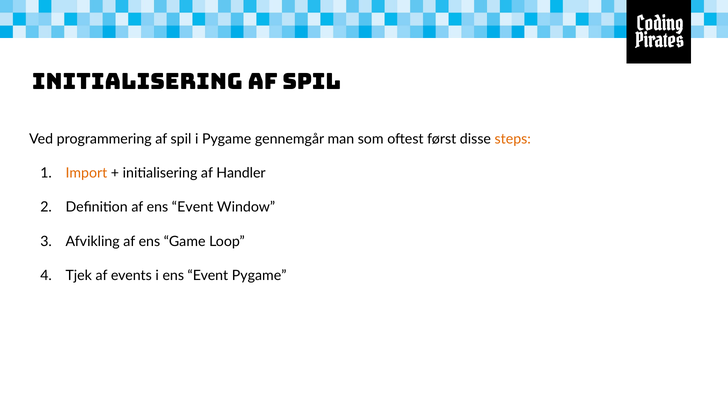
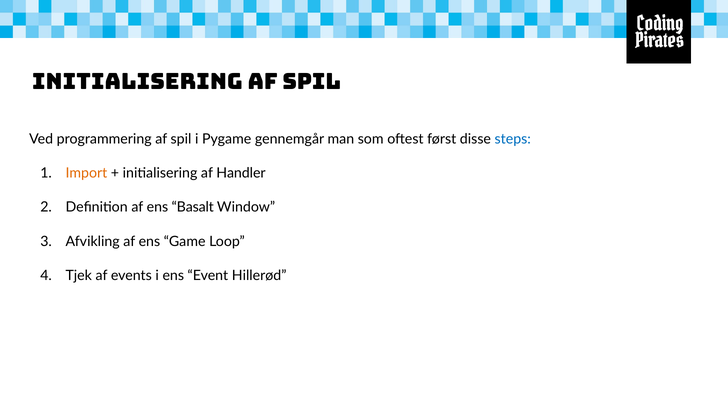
steps colour: orange -> blue
af ens Event: Event -> Basalt
Event Pygame: Pygame -> Hillerød
